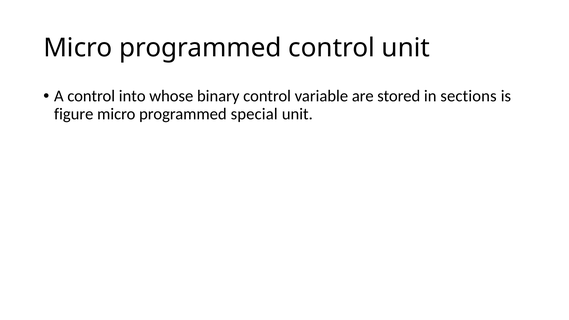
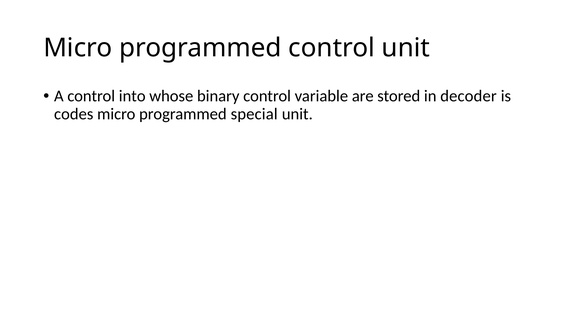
sections: sections -> decoder
figure: figure -> codes
